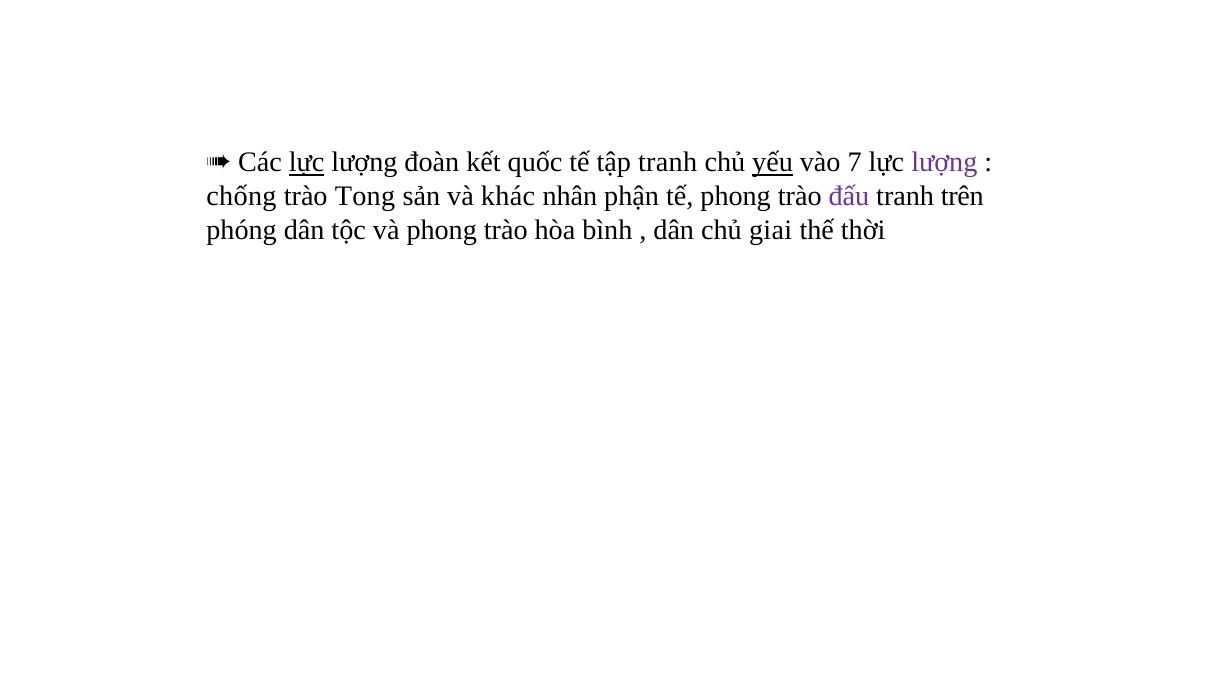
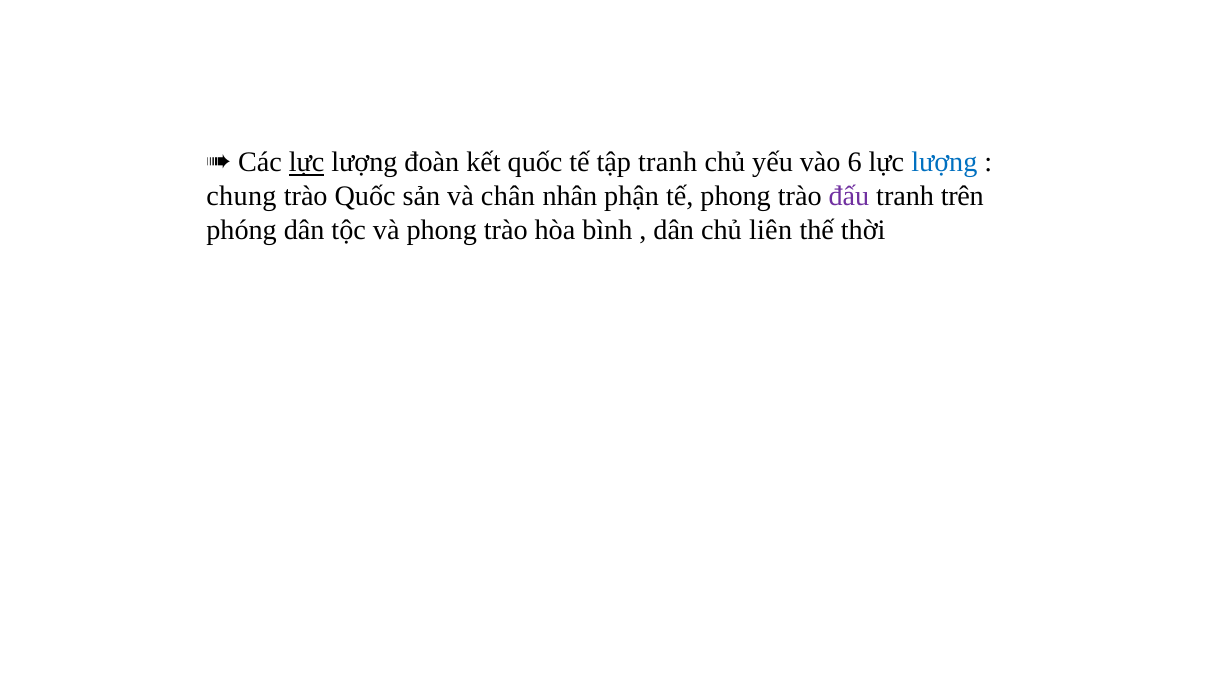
yếu underline: present -> none
7: 7 -> 6
lượng at (944, 163) colour: purple -> blue
chống: chống -> chung
trào Tong: Tong -> Quốc
khác: khác -> chân
giai: giai -> liên
